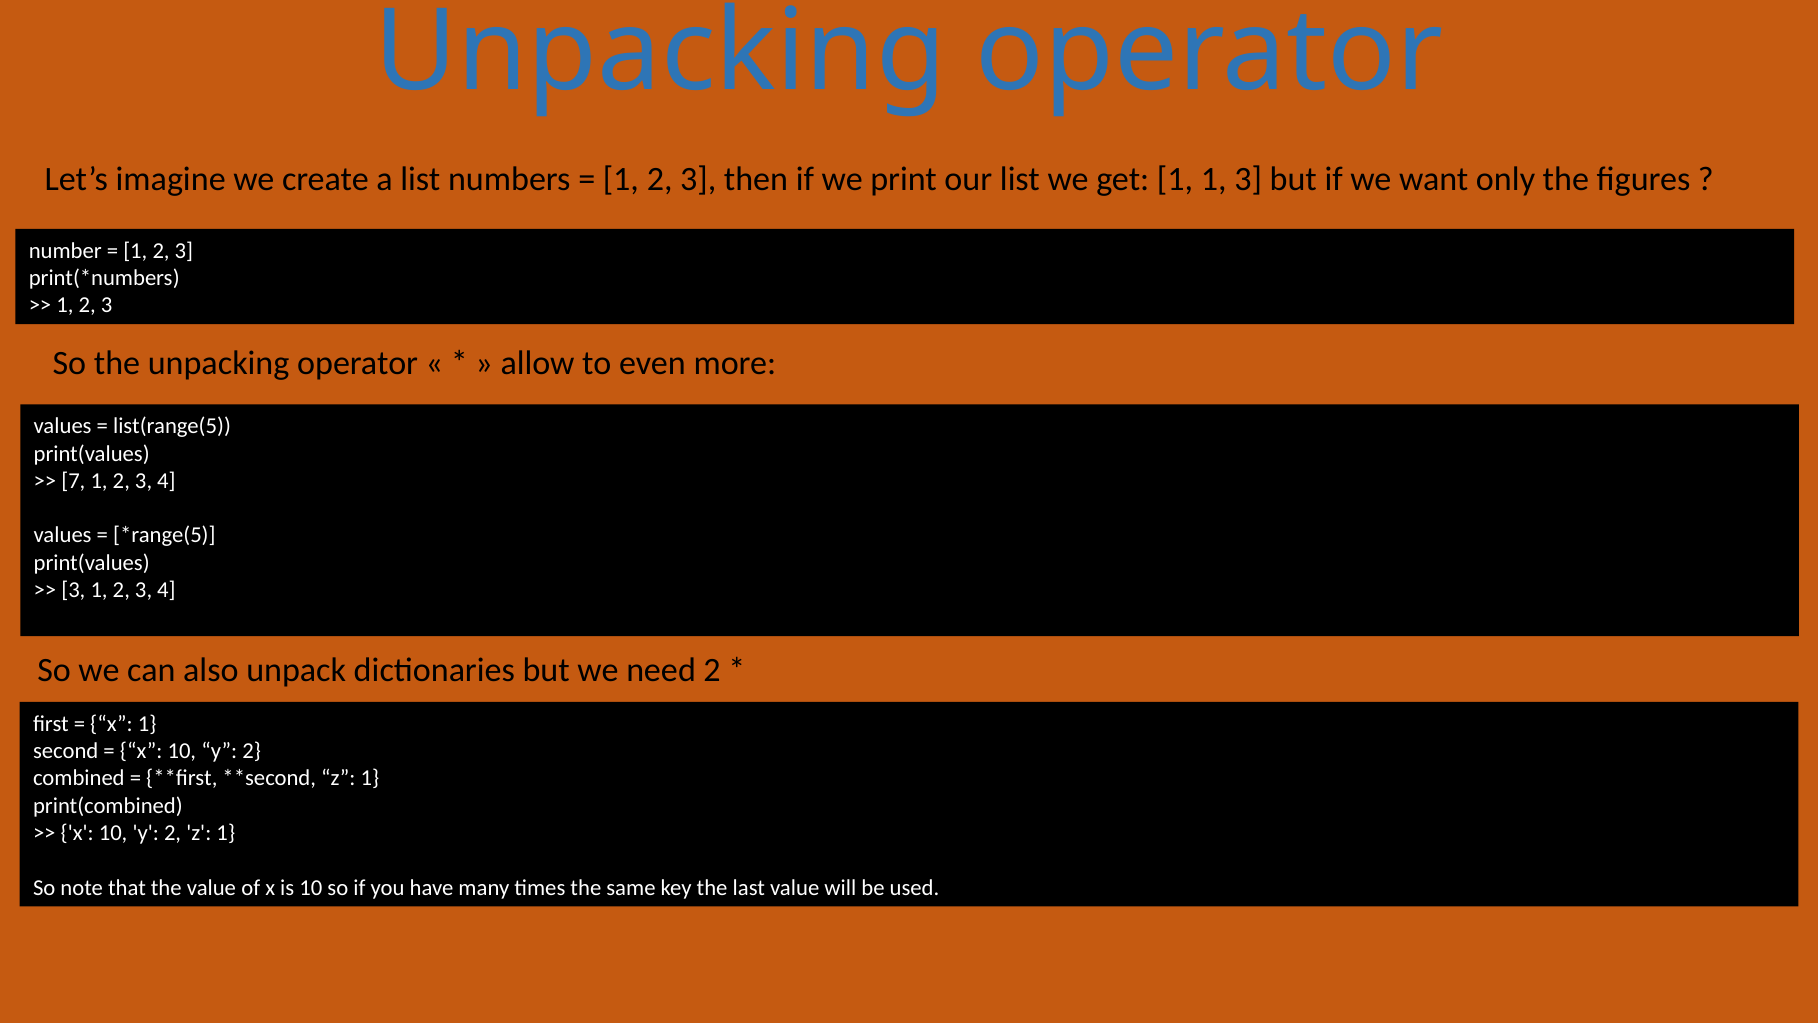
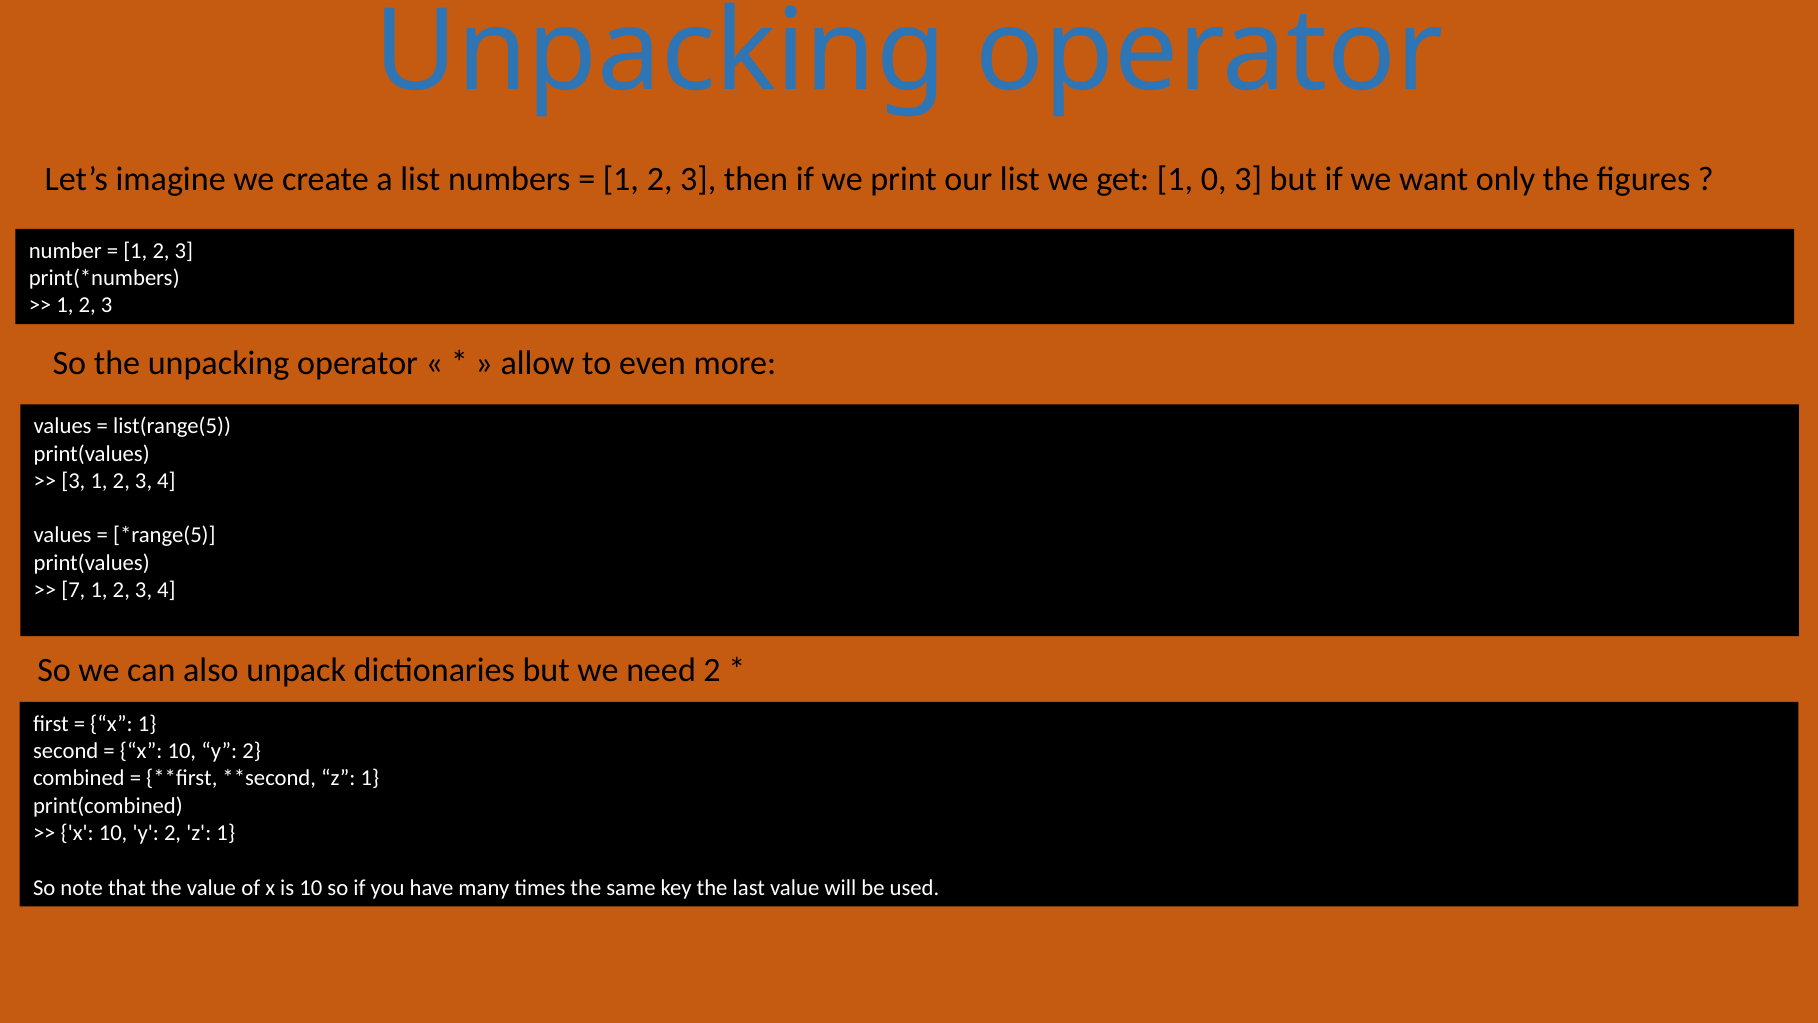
1 1: 1 -> 0
7 at (73, 481): 7 -> 3
3 at (73, 590): 3 -> 7
